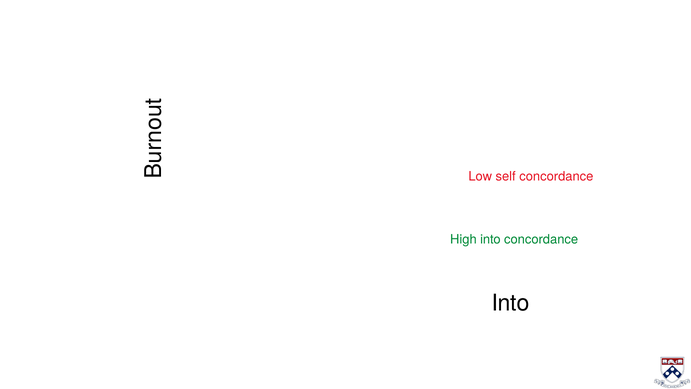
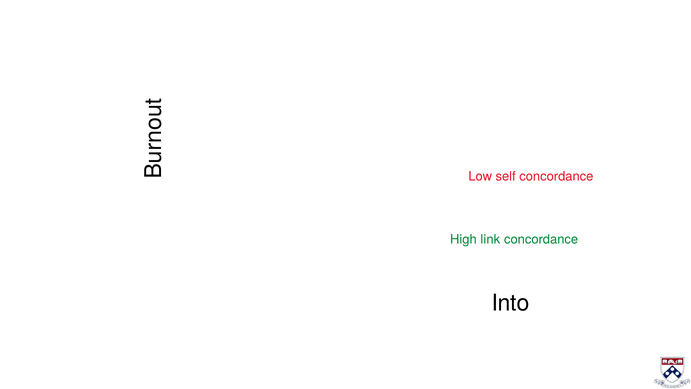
High into: into -> link
